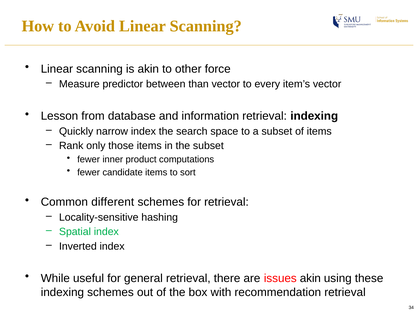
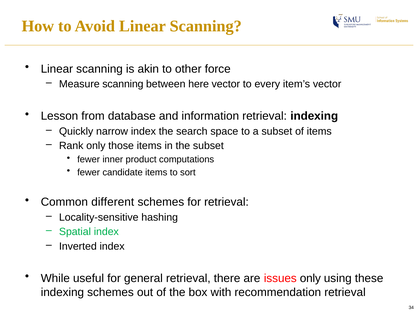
Measure predictor: predictor -> scanning
than: than -> here
issues akin: akin -> only
